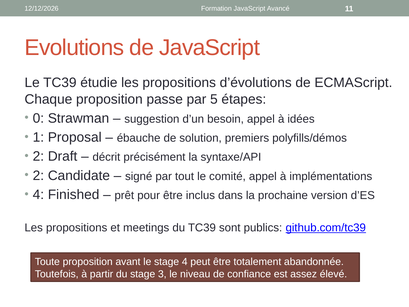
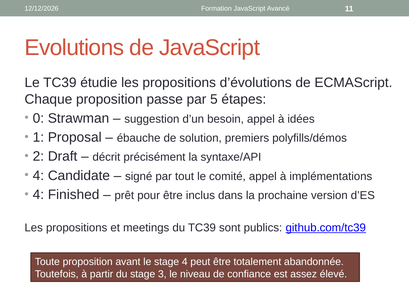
2 at (38, 175): 2 -> 4
